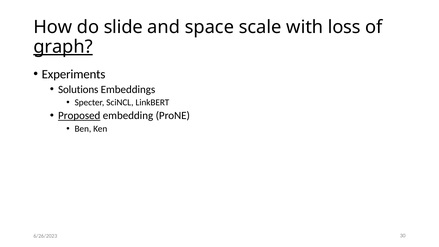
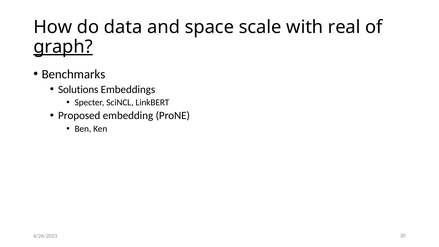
slide: slide -> data
loss: loss -> real
Experiments: Experiments -> Benchmarks
Proposed underline: present -> none
